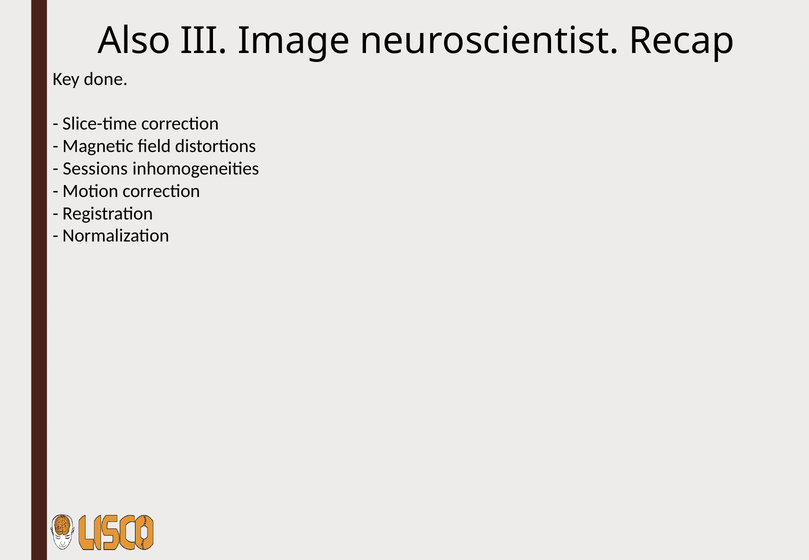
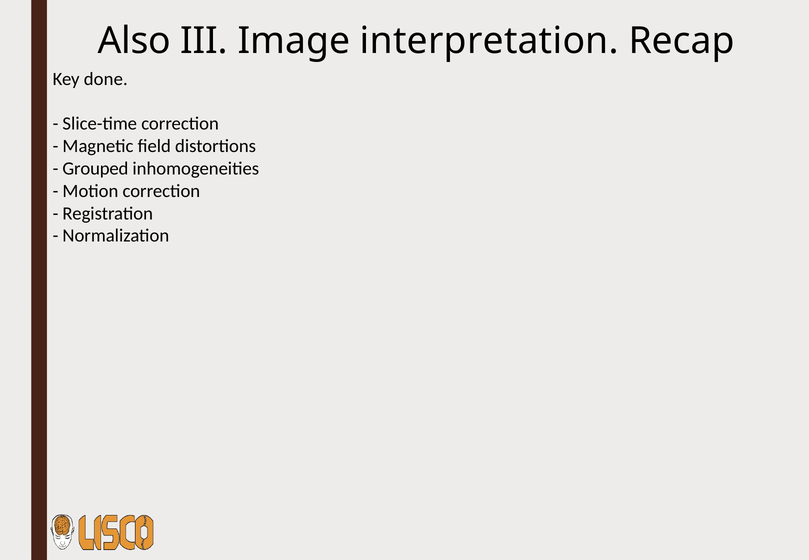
neuroscientist: neuroscientist -> interpretation
Sessions: Sessions -> Grouped
